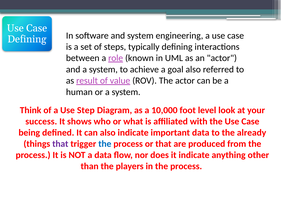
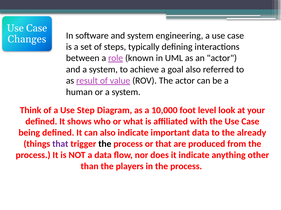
Defining at (27, 39): Defining -> Changes
success at (41, 122): success -> defined
the at (105, 144) colour: blue -> black
